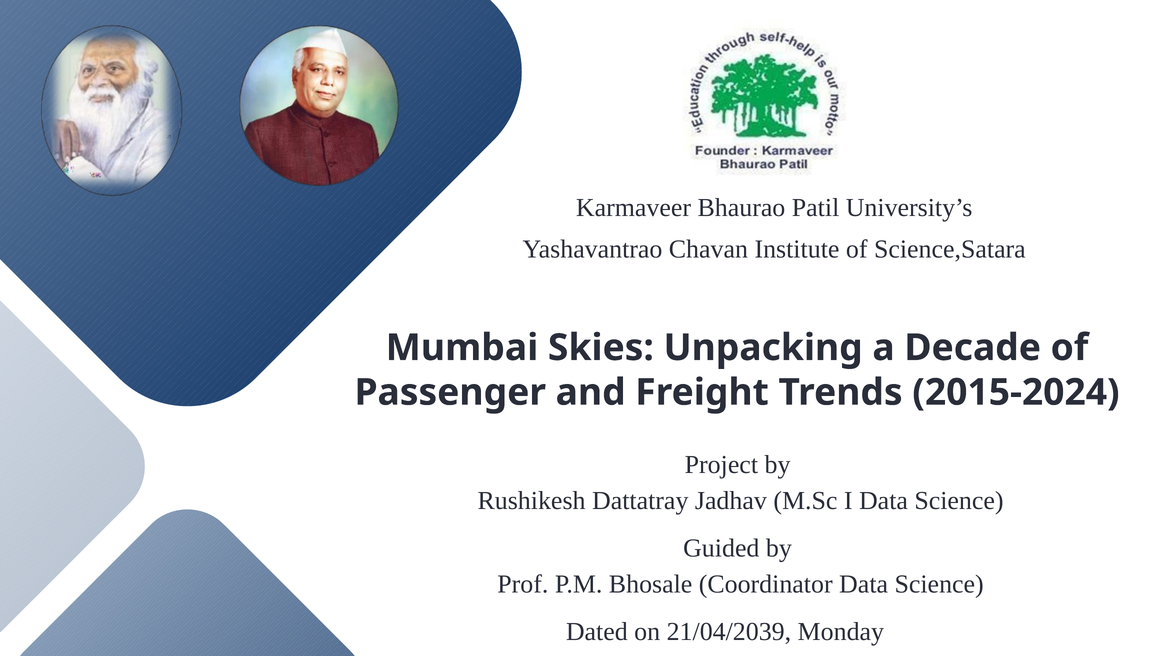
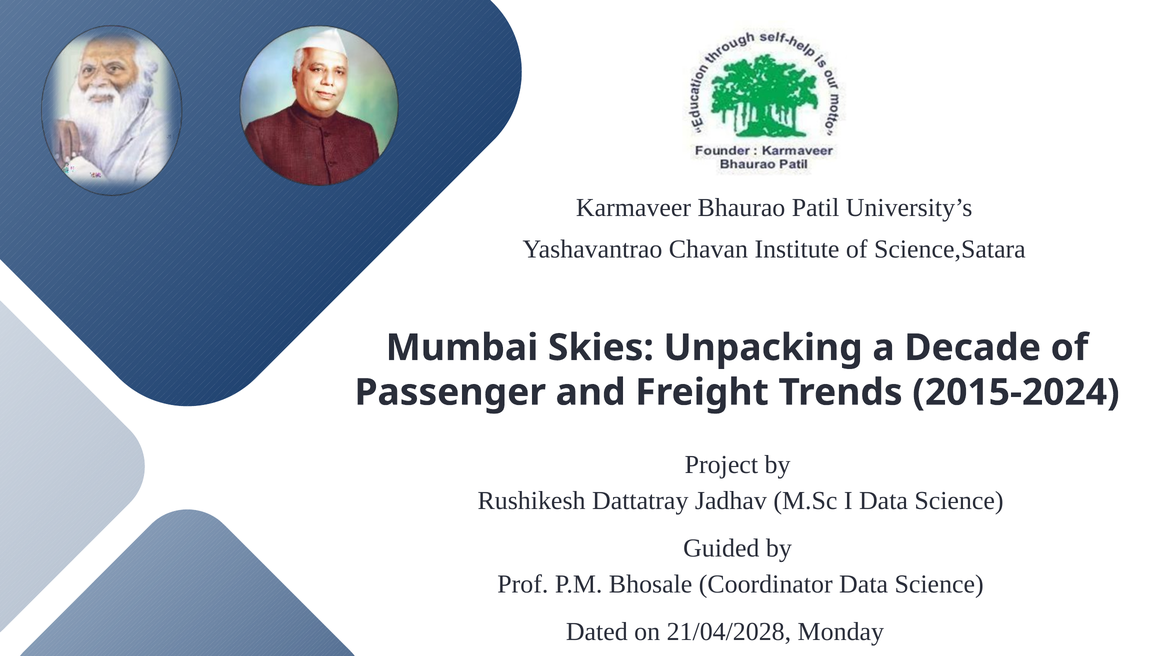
21/04/2039: 21/04/2039 -> 21/04/2028
